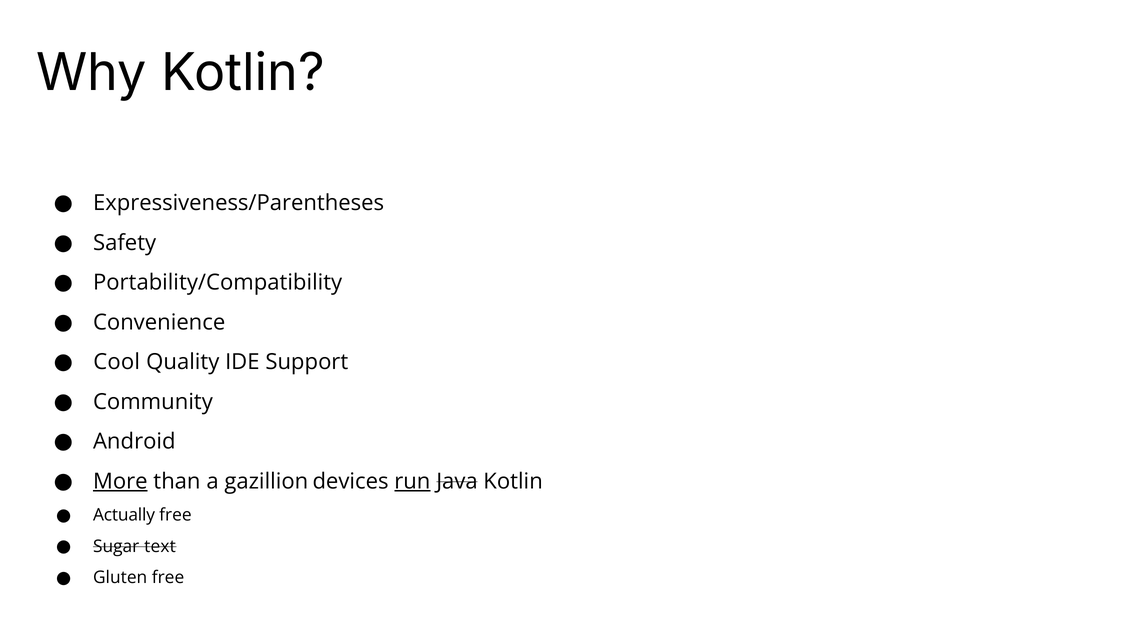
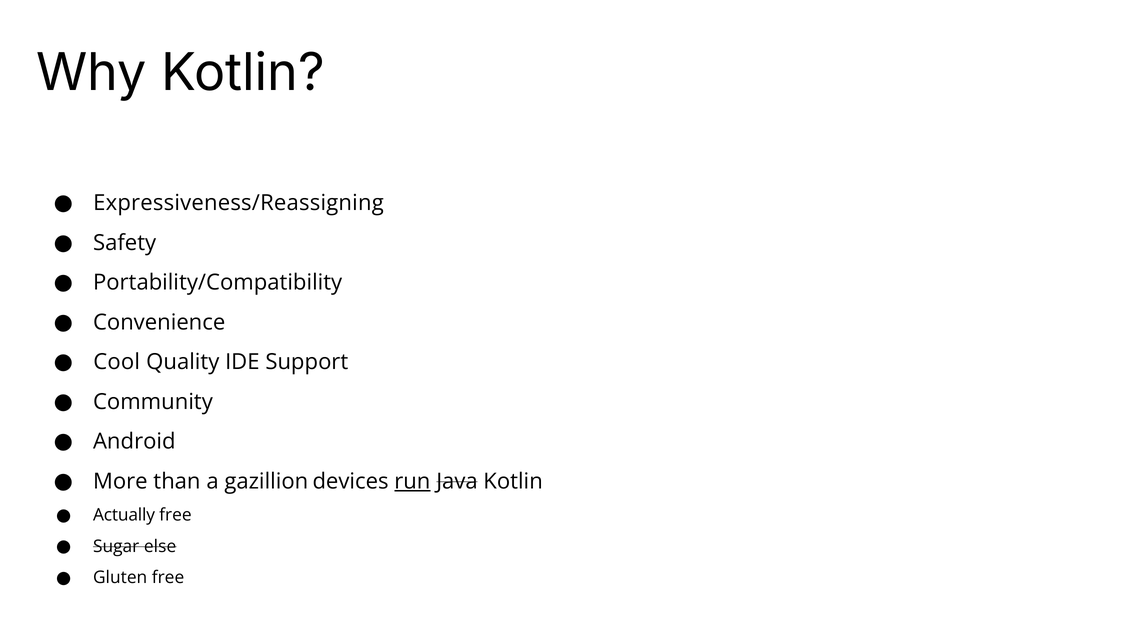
Expressiveness/Parentheses: Expressiveness/Parentheses -> Expressiveness/Reassigning
More underline: present -> none
text: text -> else
